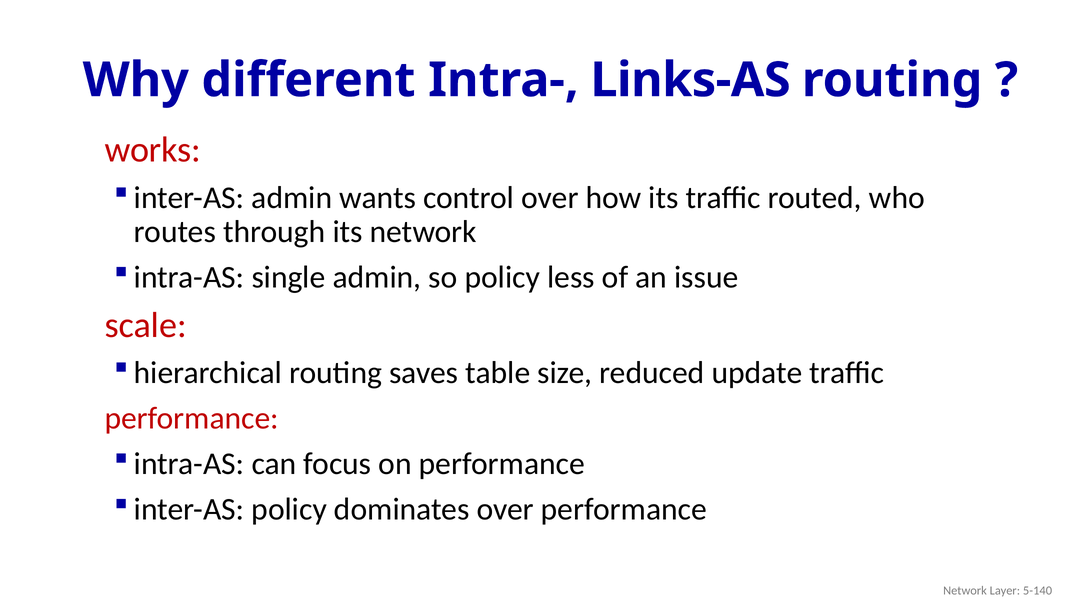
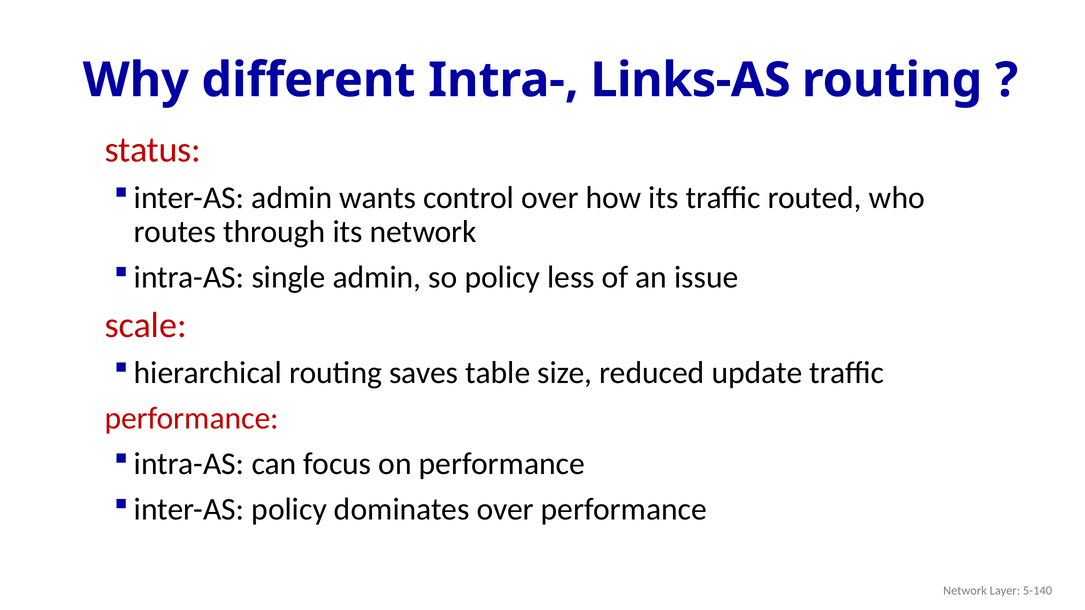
works: works -> status
